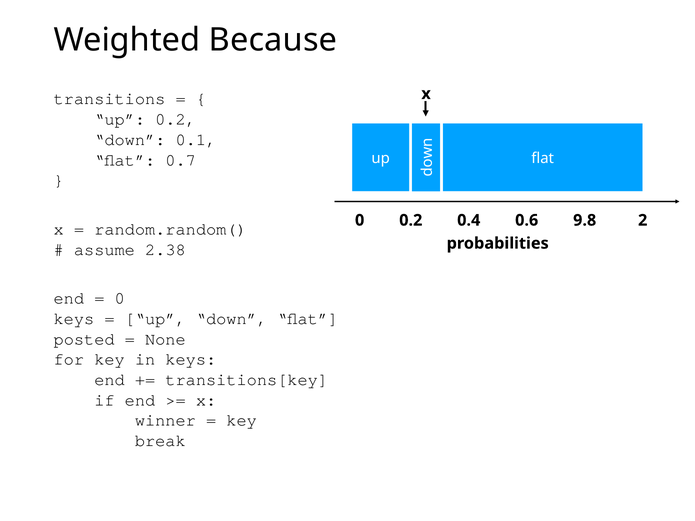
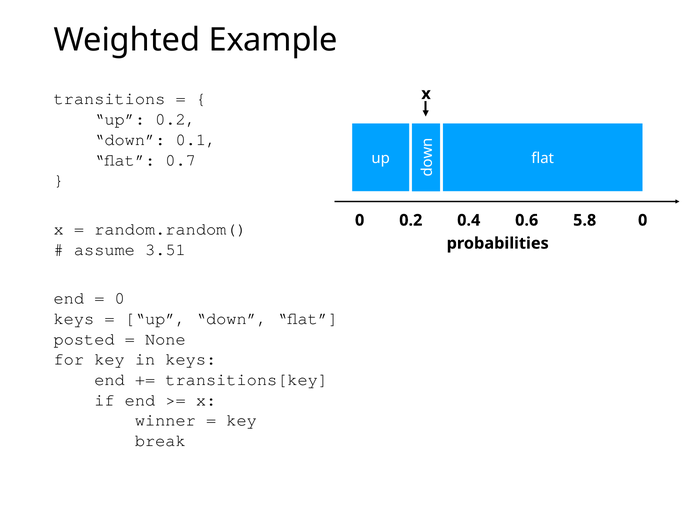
Because: Because -> Example
9.8: 9.8 -> 5.8
0 2: 2 -> 0
2.38: 2.38 -> 3.51
